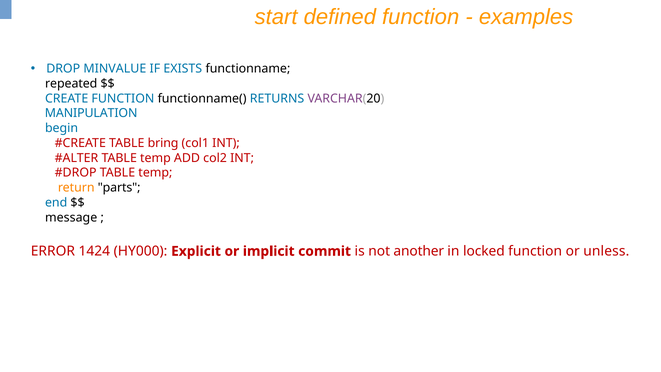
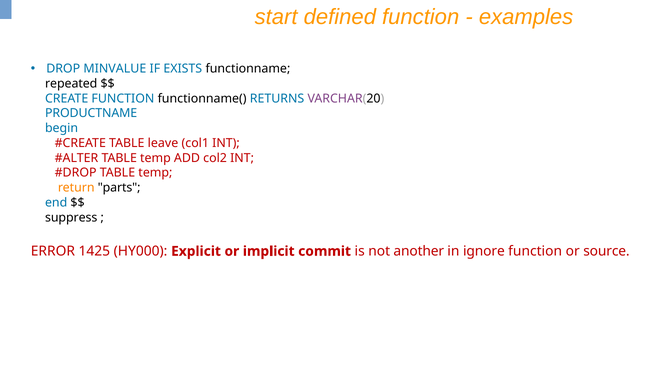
MANIPULATION: MANIPULATION -> PRODUCTNAME
bring: bring -> leave
message: message -> suppress
1424: 1424 -> 1425
locked: locked -> ignore
unless: unless -> source
